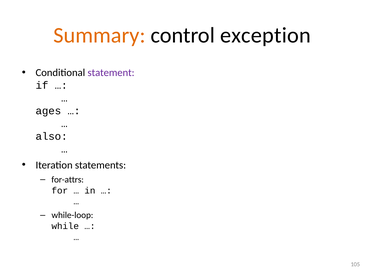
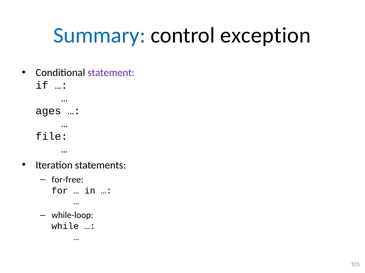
Summary colour: orange -> blue
also: also -> file
for-attrs: for-attrs -> for-free
